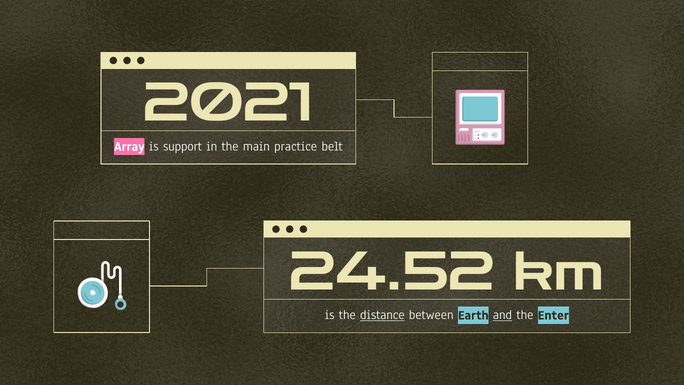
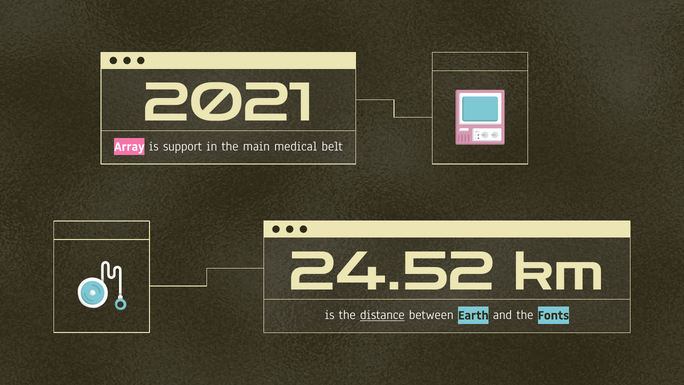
practice: practice -> medical
and underline: present -> none
Enter: Enter -> Fonts
